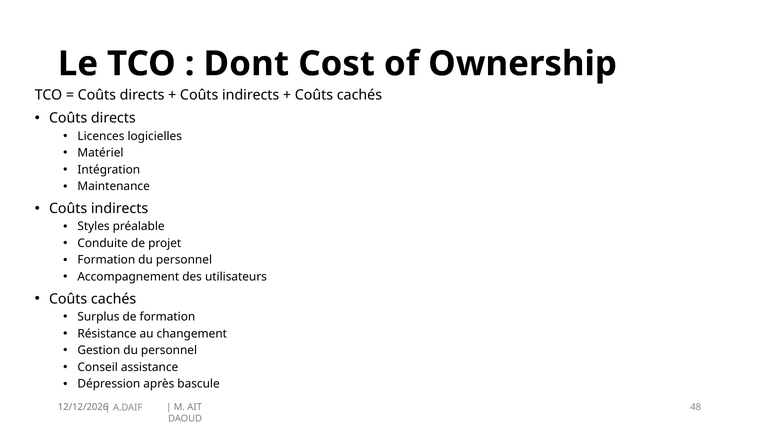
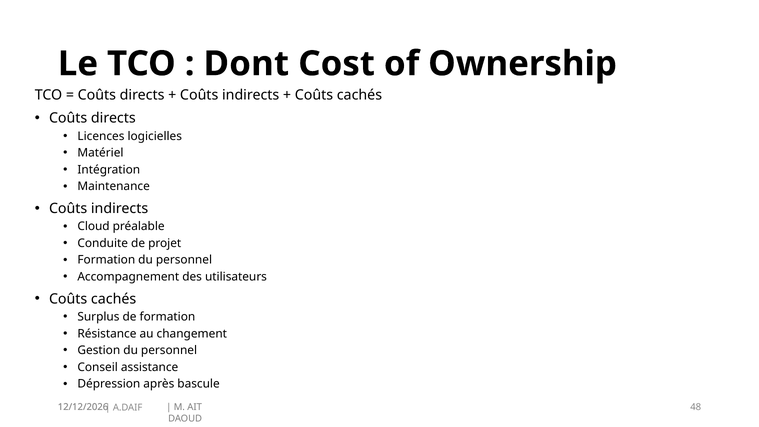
Styles: Styles -> Cloud
